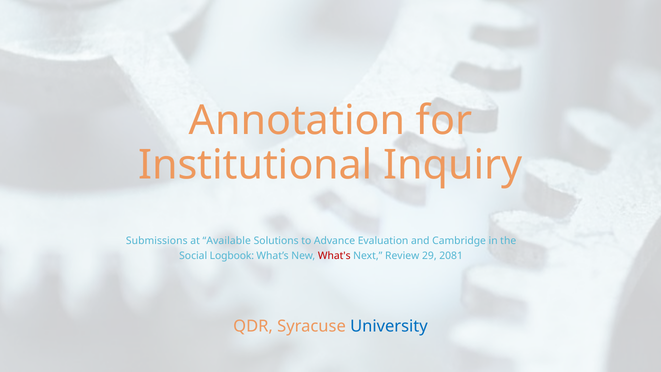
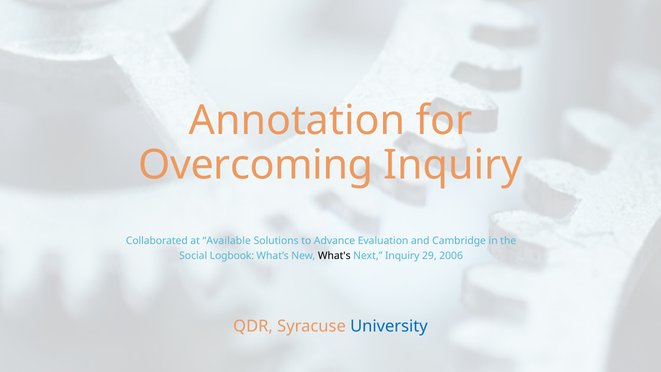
Institutional: Institutional -> Overcoming
Submissions: Submissions -> Collaborated
What's colour: red -> black
Next Review: Review -> Inquiry
2081: 2081 -> 2006
